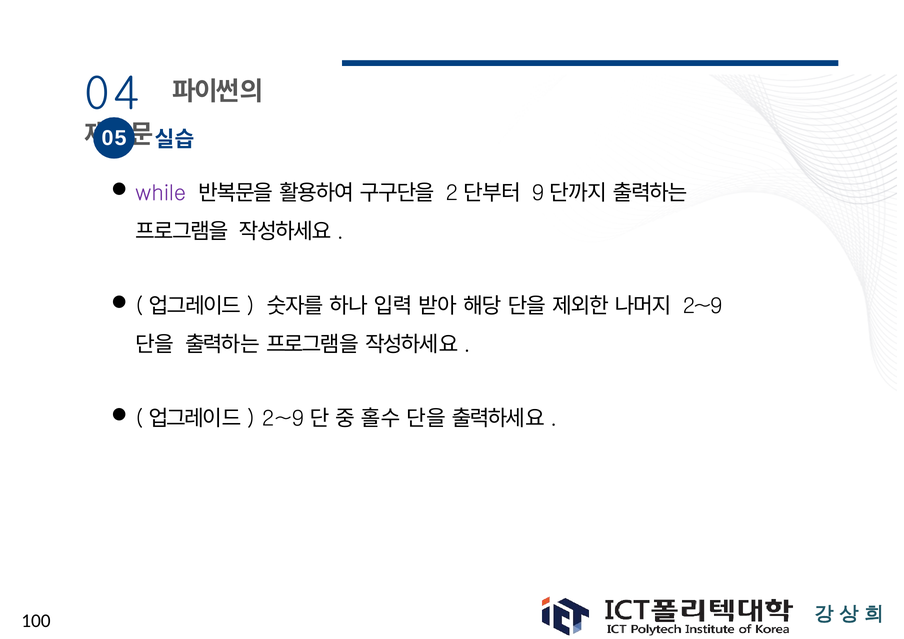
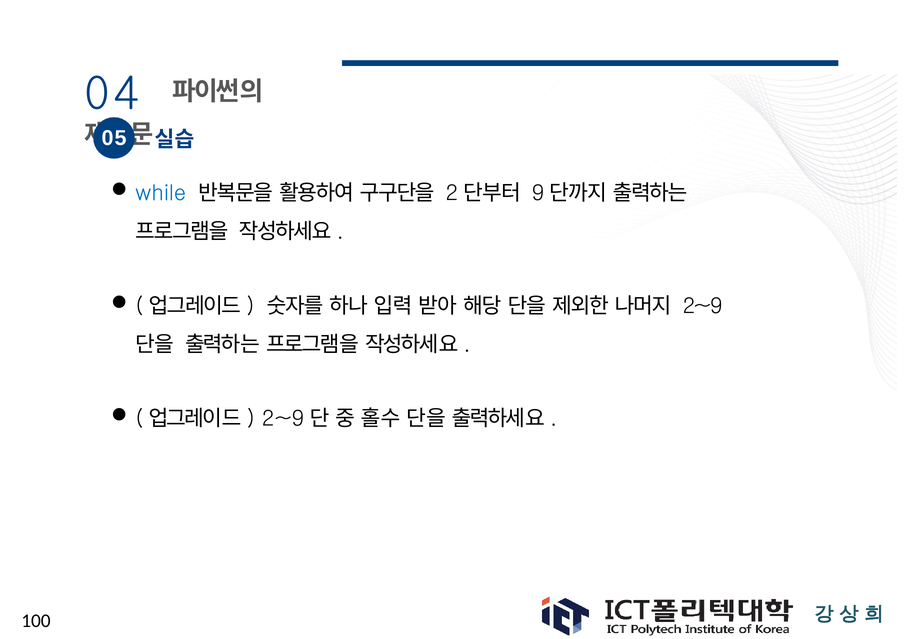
while colour: purple -> blue
